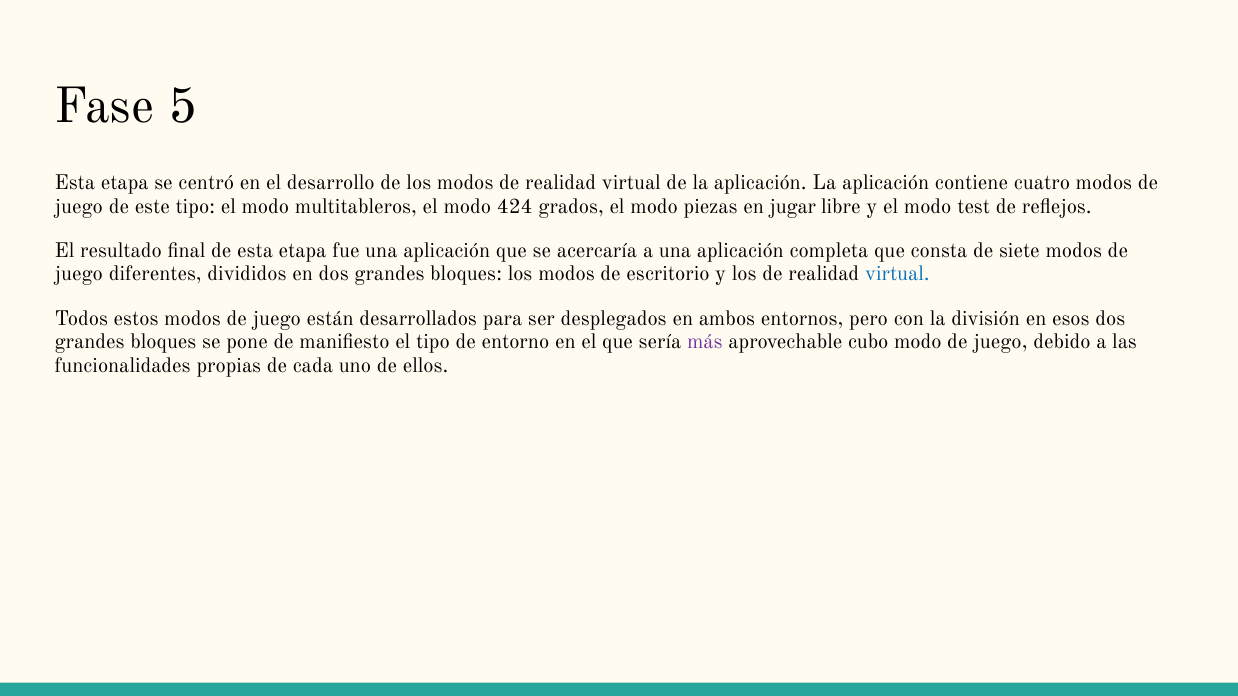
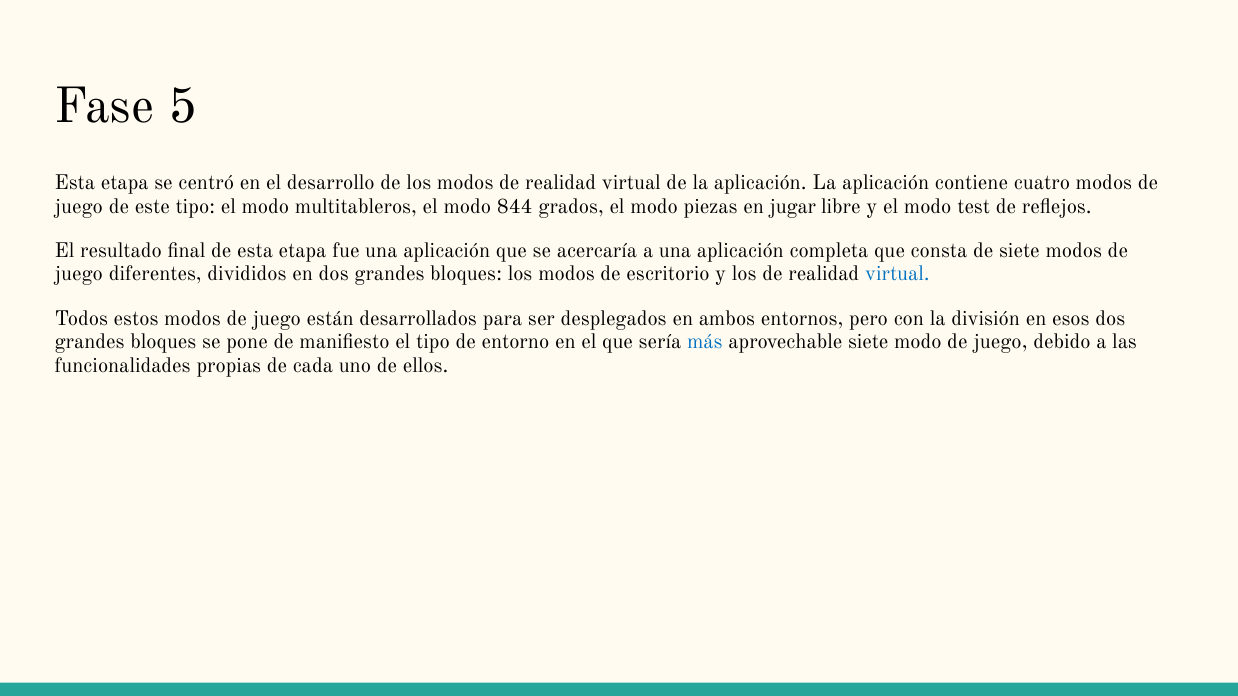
424: 424 -> 844
más colour: purple -> blue
aprovechable cubo: cubo -> siete
